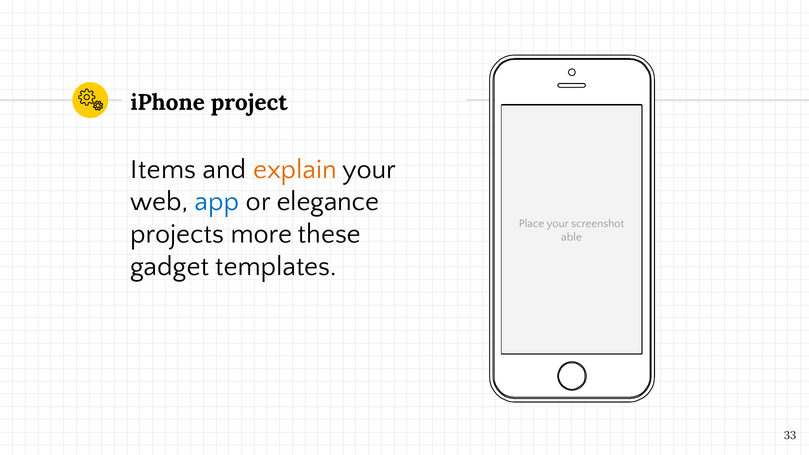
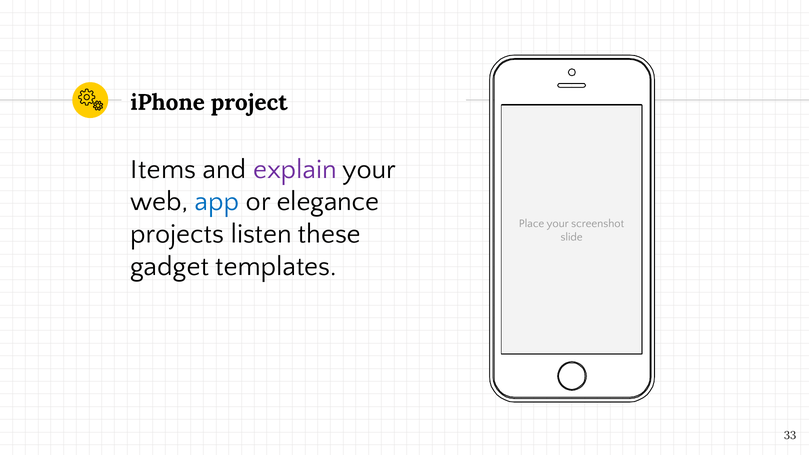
explain colour: orange -> purple
more: more -> listen
able: able -> slide
